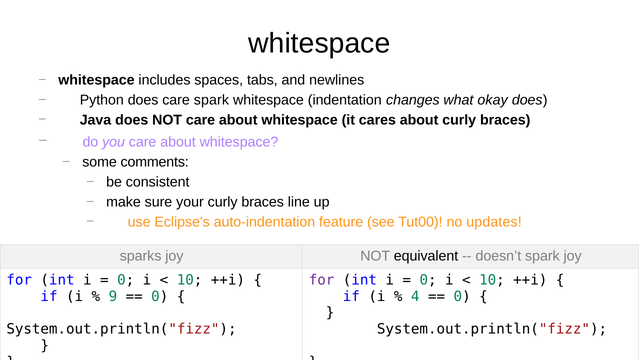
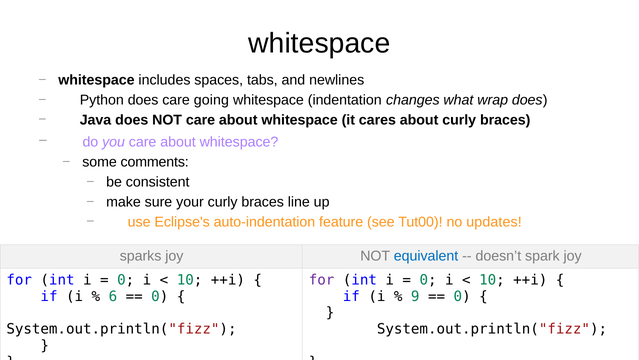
care spark: spark -> going
okay: okay -> wrap
equivalent colour: black -> blue
9: 9 -> 6
4: 4 -> 9
